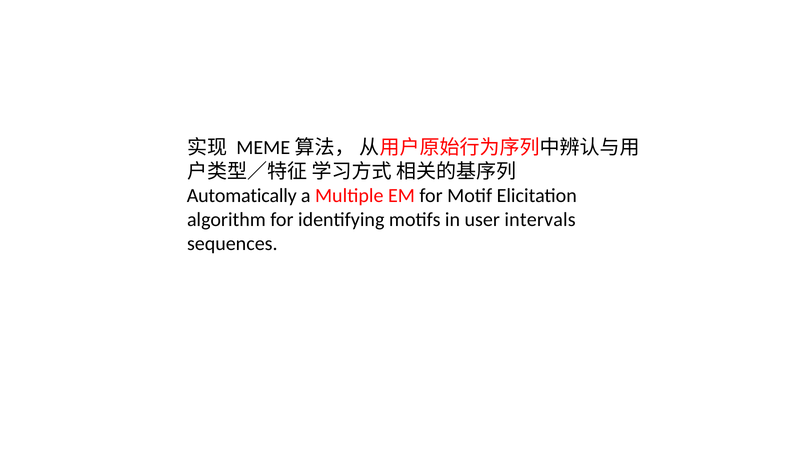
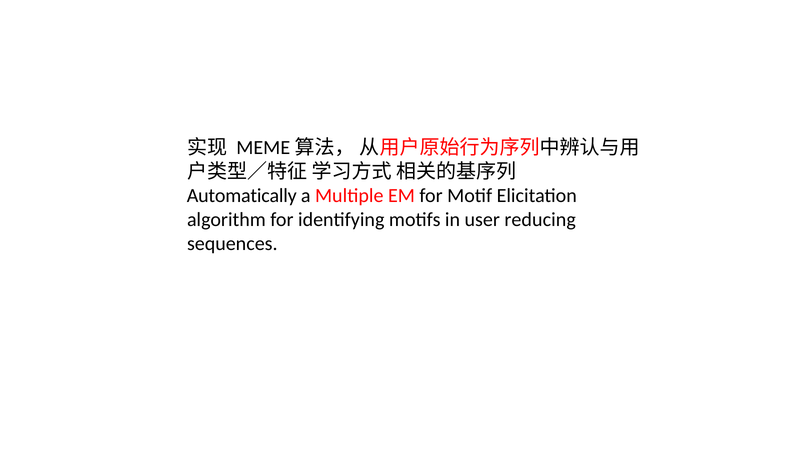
intervals: intervals -> reducing
